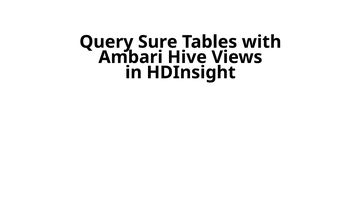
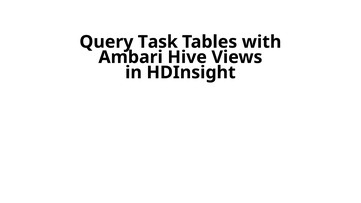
Sure: Sure -> Task
